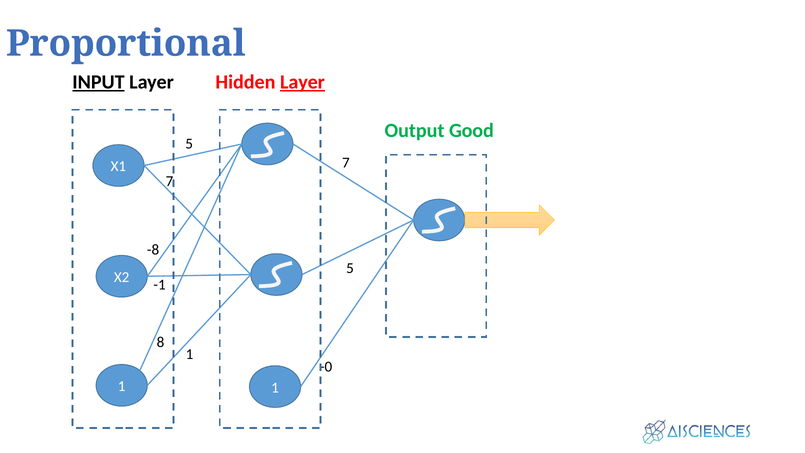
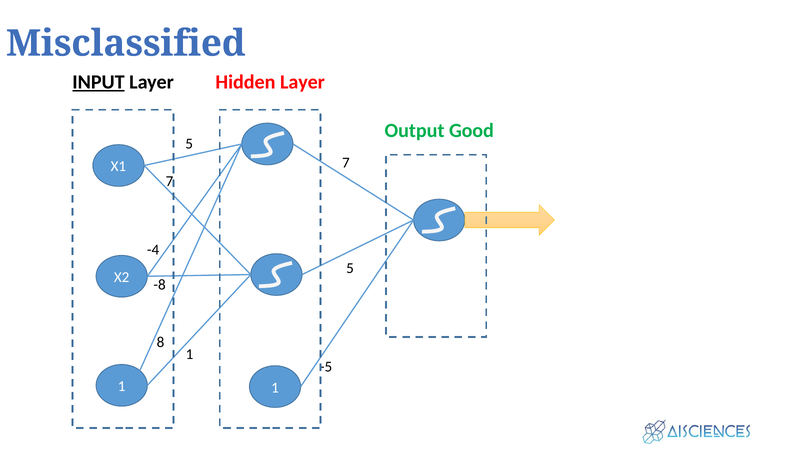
Proportional: Proportional -> Misclassified
Layer at (302, 82) underline: present -> none
-8: -8 -> -4
-1: -1 -> -8
-0: -0 -> -5
